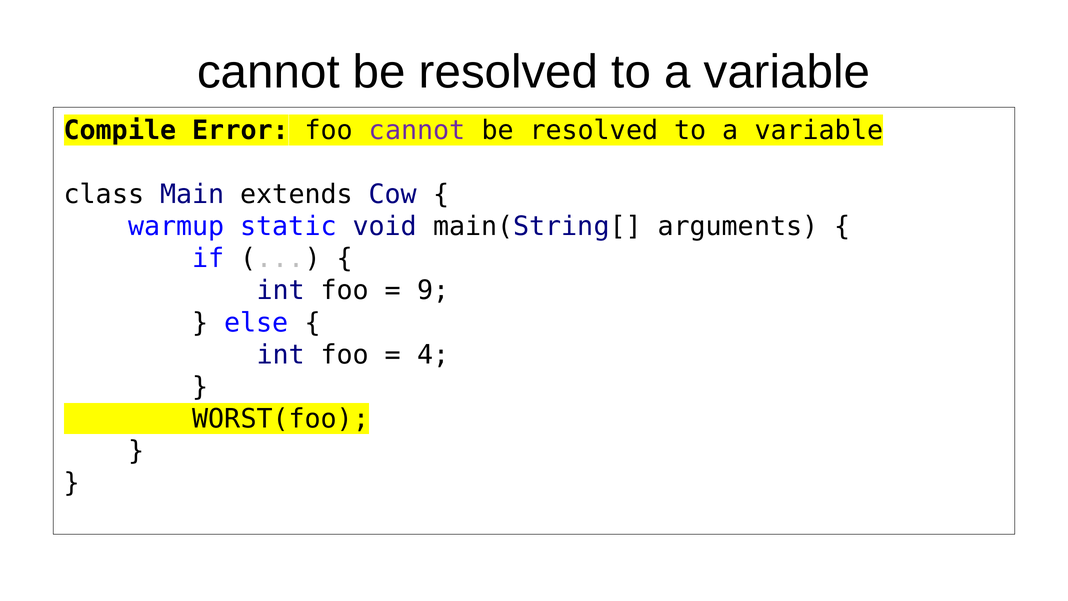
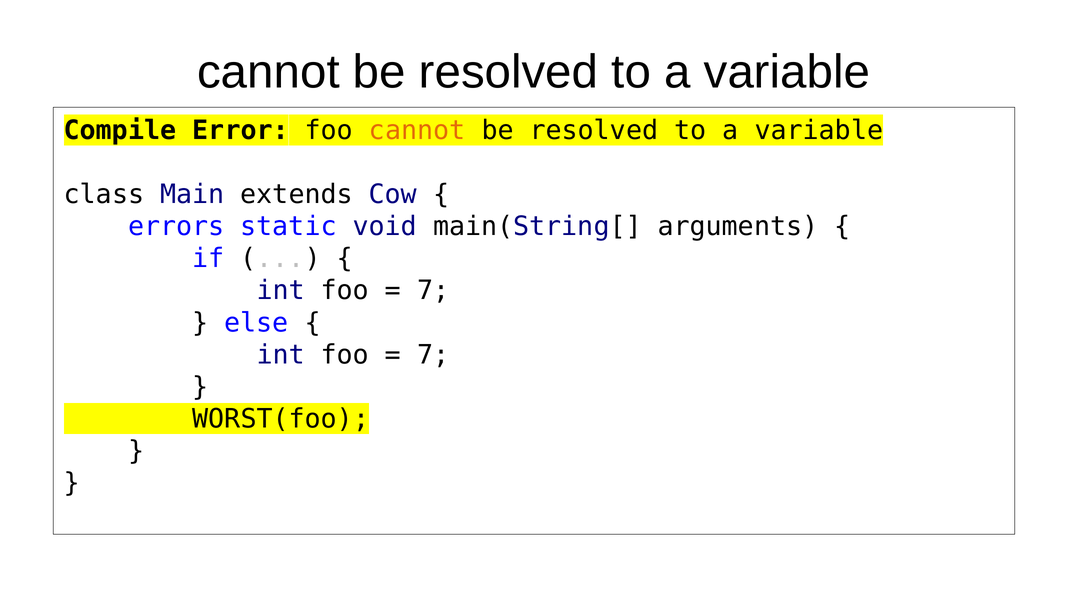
cannot at (417, 130) colour: purple -> orange
warmup: warmup -> errors
9 at (433, 291): 9 -> 7
4 at (433, 355): 4 -> 7
